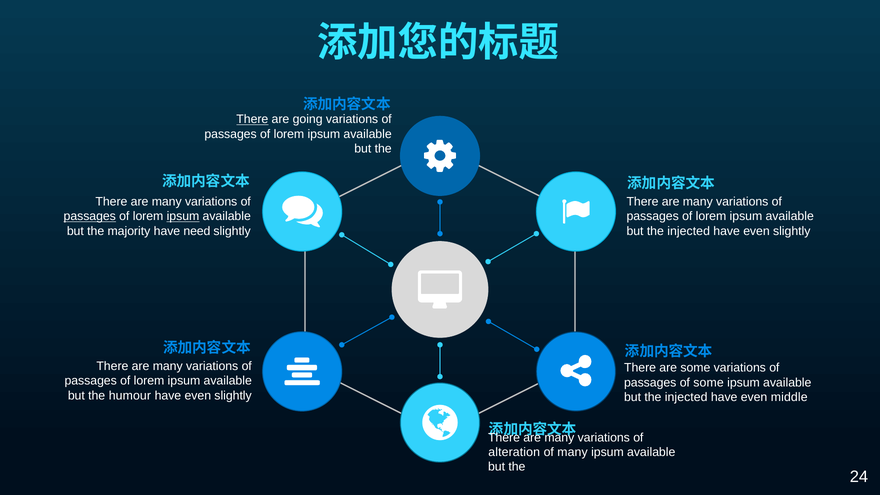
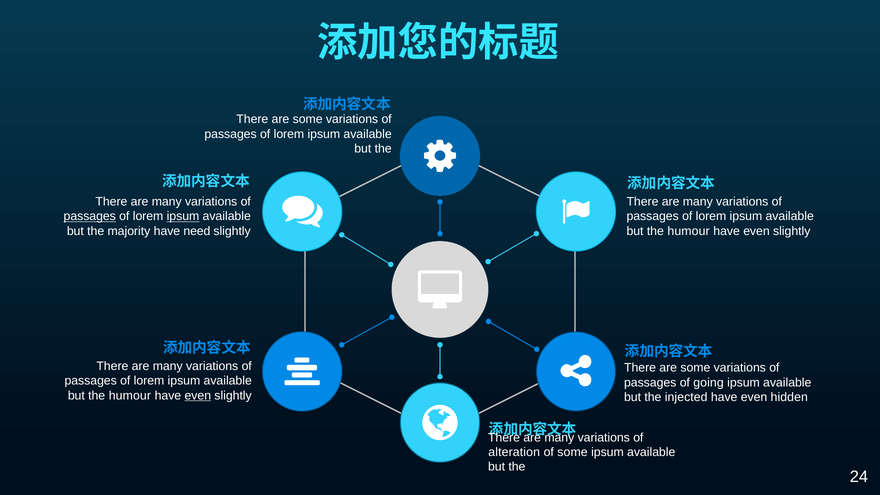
There at (252, 119) underline: present -> none
going at (308, 119): going -> some
injected at (689, 231): injected -> humour
of some: some -> going
even at (198, 395) underline: none -> present
middle: middle -> hidden
of many: many -> some
